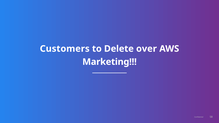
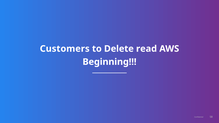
over: over -> read
Marketing: Marketing -> Beginning
